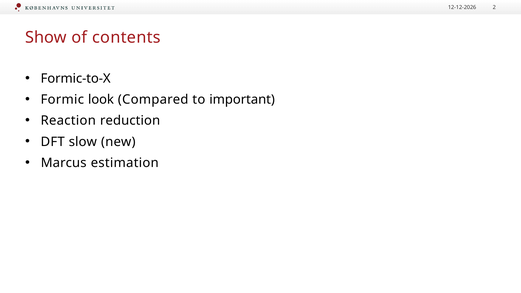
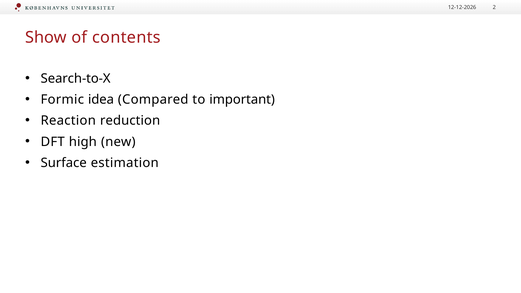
Formic-to-X: Formic-to-X -> Search-to-X
look: look -> idea
slow: slow -> high
Marcus: Marcus -> Surface
